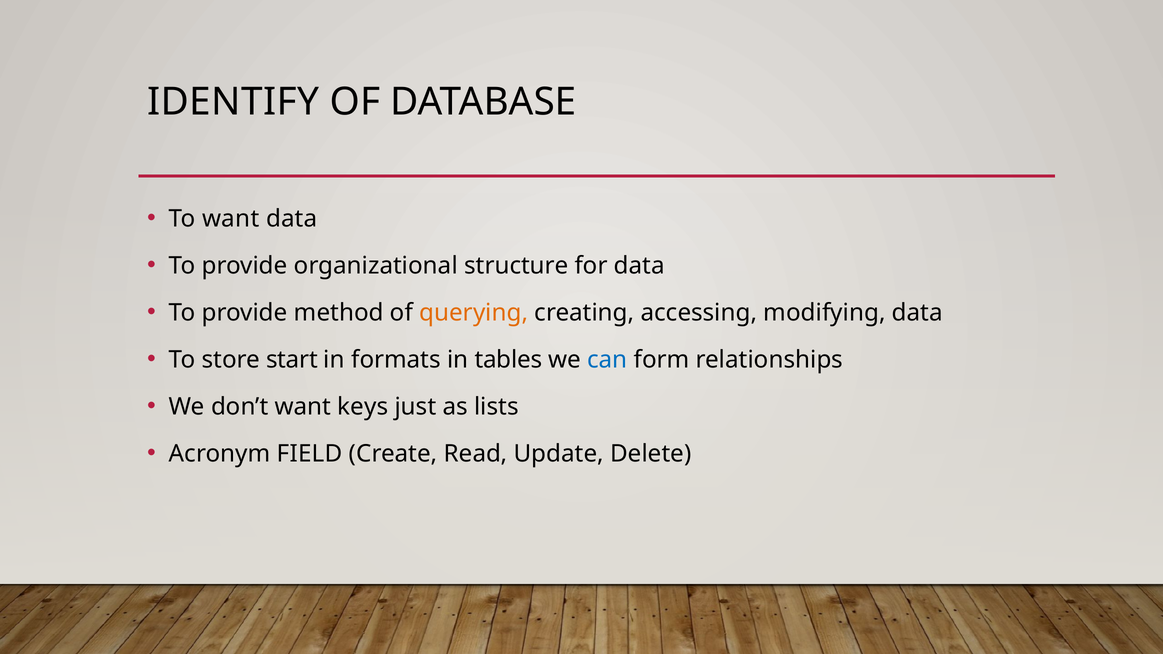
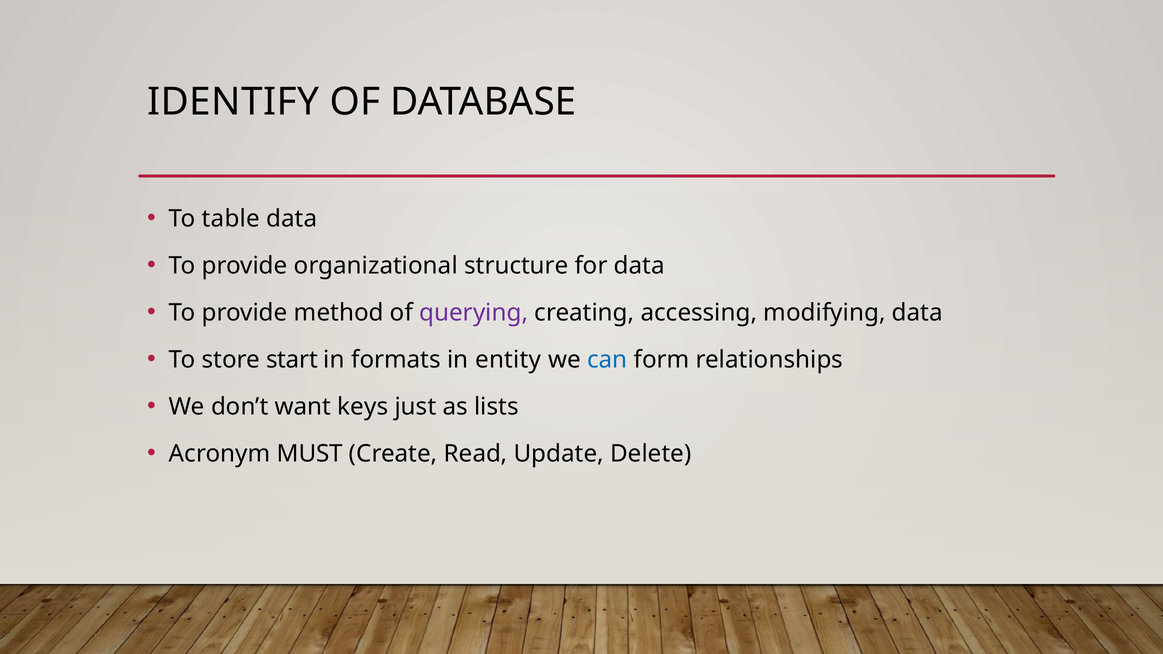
To want: want -> table
querying colour: orange -> purple
tables: tables -> entity
FIELD: FIELD -> MUST
